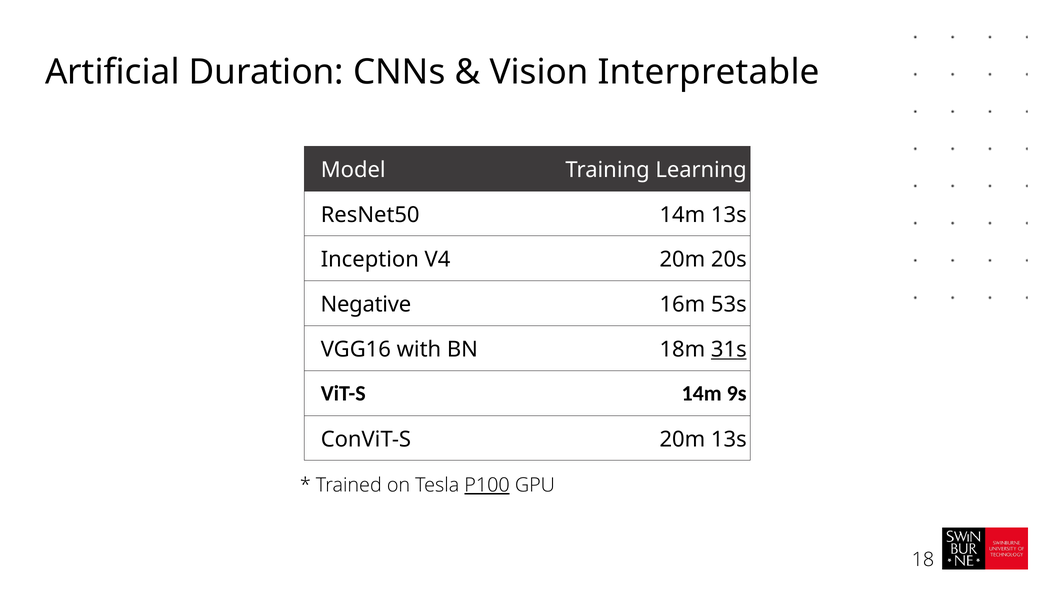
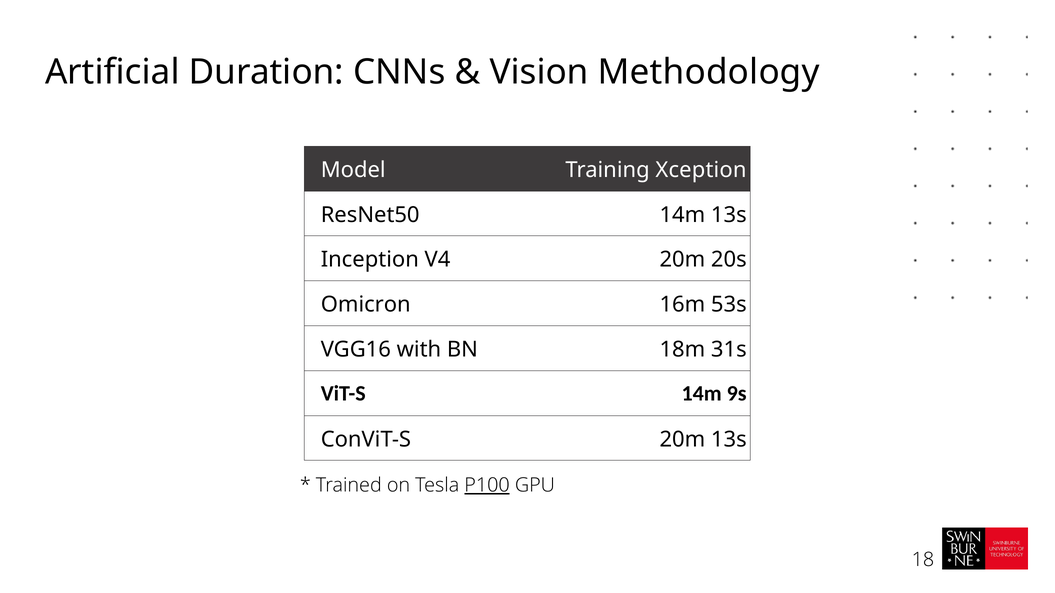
Interpretable: Interpretable -> Methodology
Learning: Learning -> Xception
Negative: Negative -> Omicron
31s underline: present -> none
